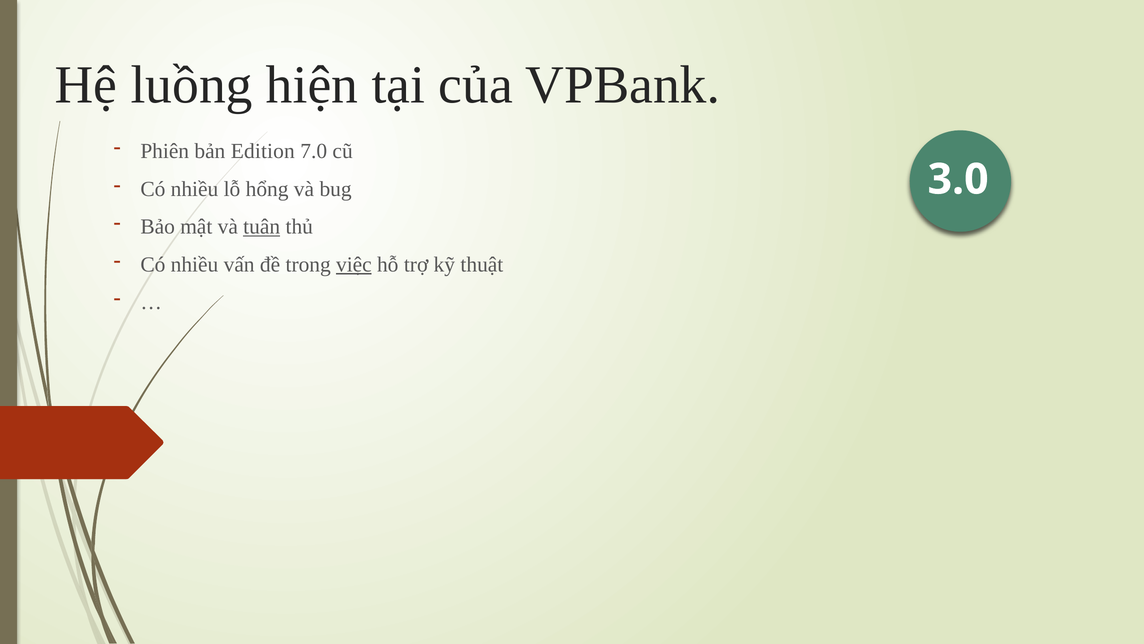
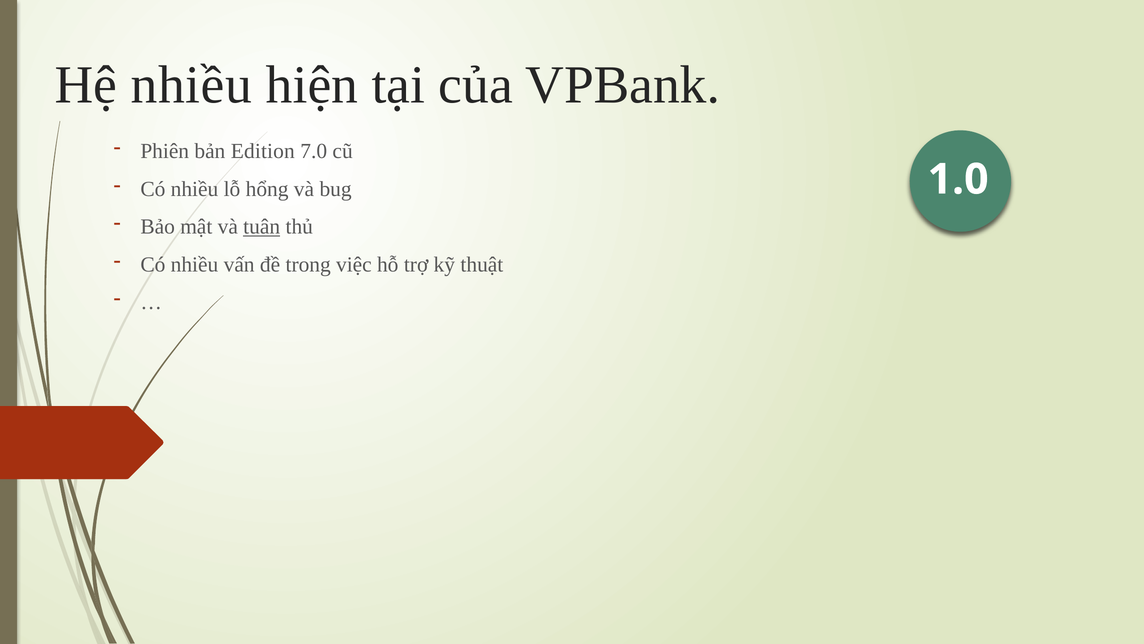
Hệ luồng: luồng -> nhiều
3.0: 3.0 -> 1.0
việc underline: present -> none
